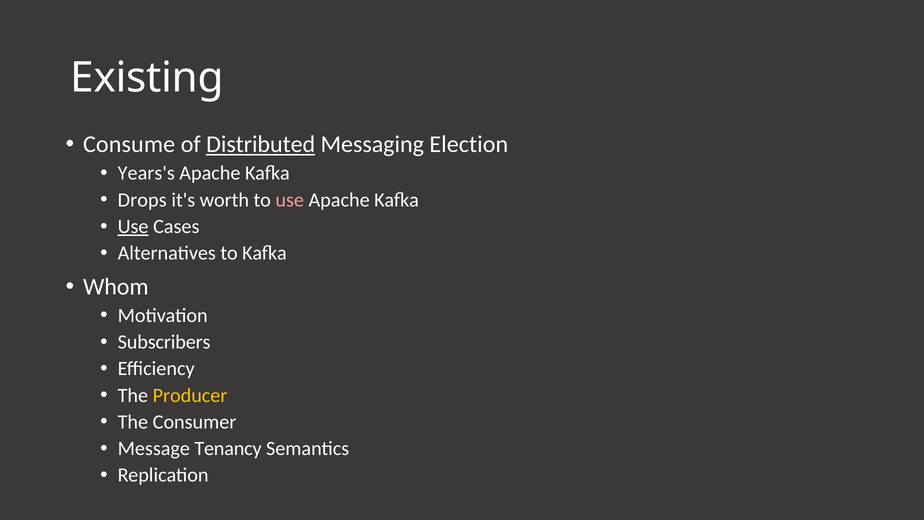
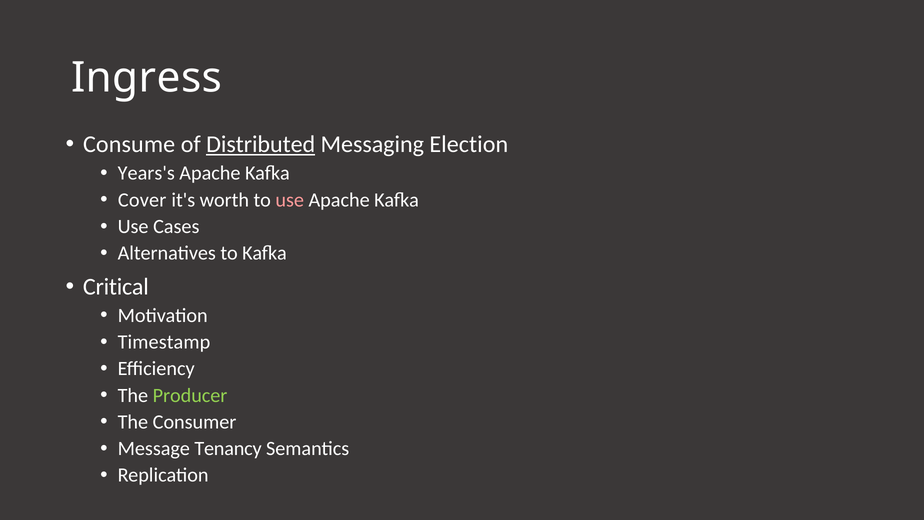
Existing: Existing -> Ingress
Drops: Drops -> Cover
Use at (133, 226) underline: present -> none
Whom: Whom -> Critical
Subscribers: Subscribers -> Timestamp
Producer colour: yellow -> light green
